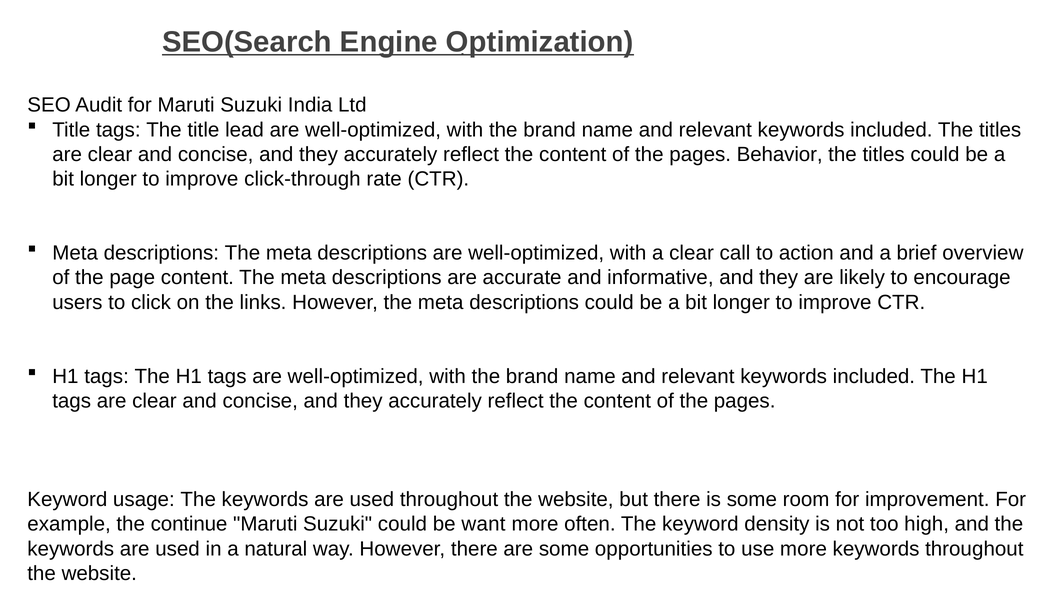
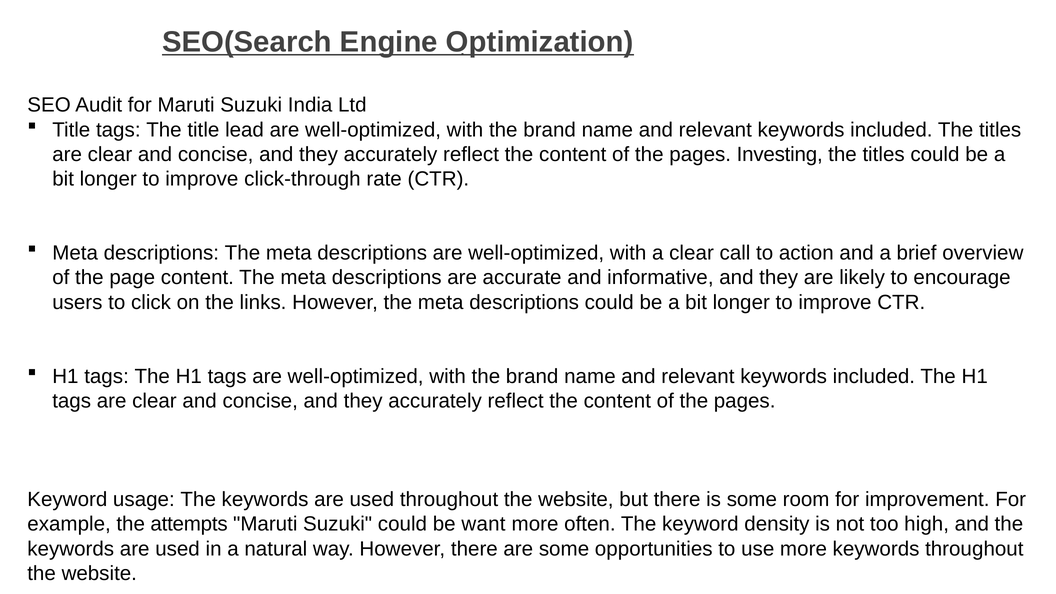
Behavior: Behavior -> Investing
continue: continue -> attempts
